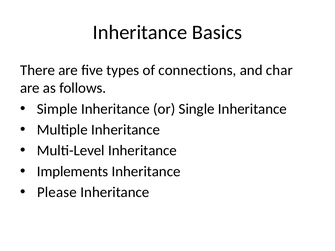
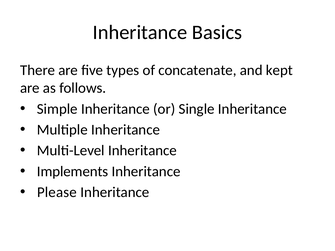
connections: connections -> concatenate
char: char -> kept
